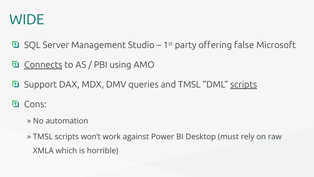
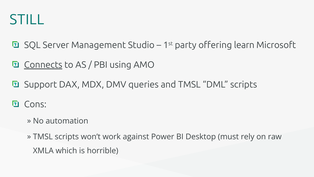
WIDE: WIDE -> STILL
false: false -> learn
scripts at (244, 84) underline: present -> none
